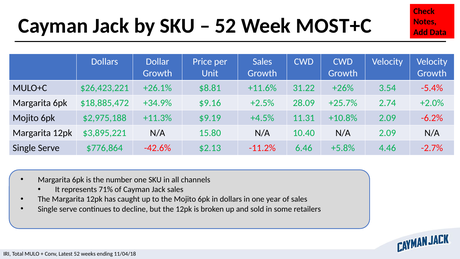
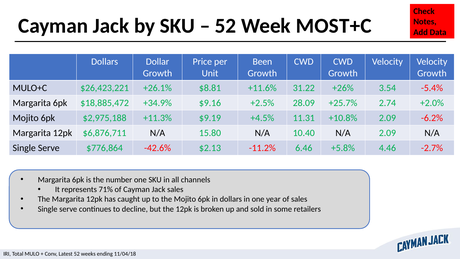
Sales at (262, 61): Sales -> Been
$3,895,221: $3,895,221 -> $6,876,711
